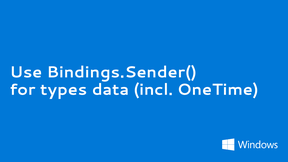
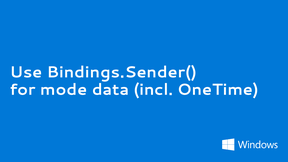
types: types -> mode
